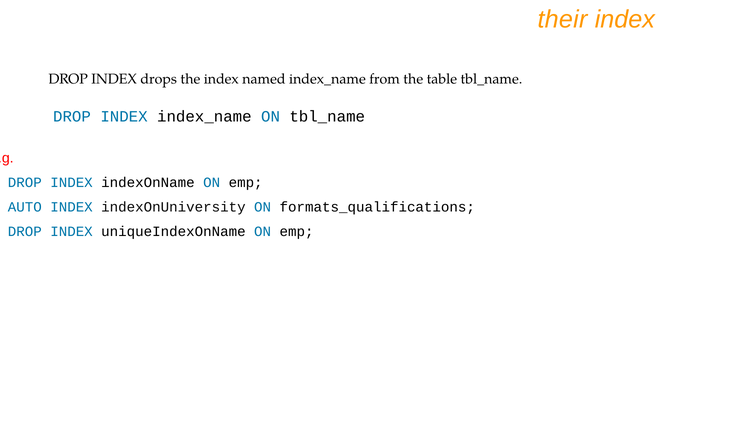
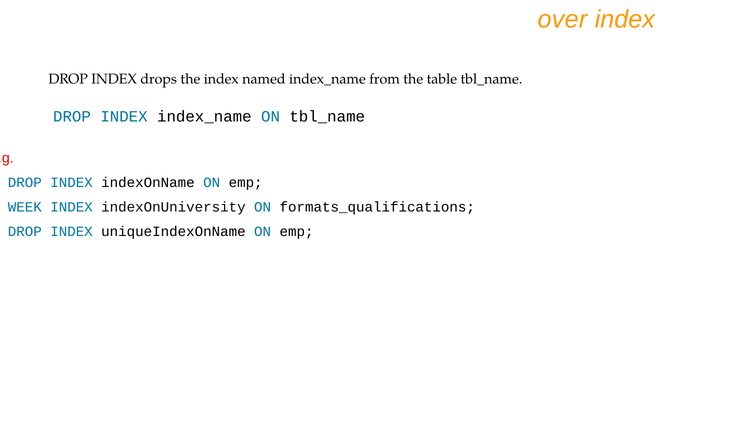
their: their -> over
AUTO: AUTO -> WEEK
